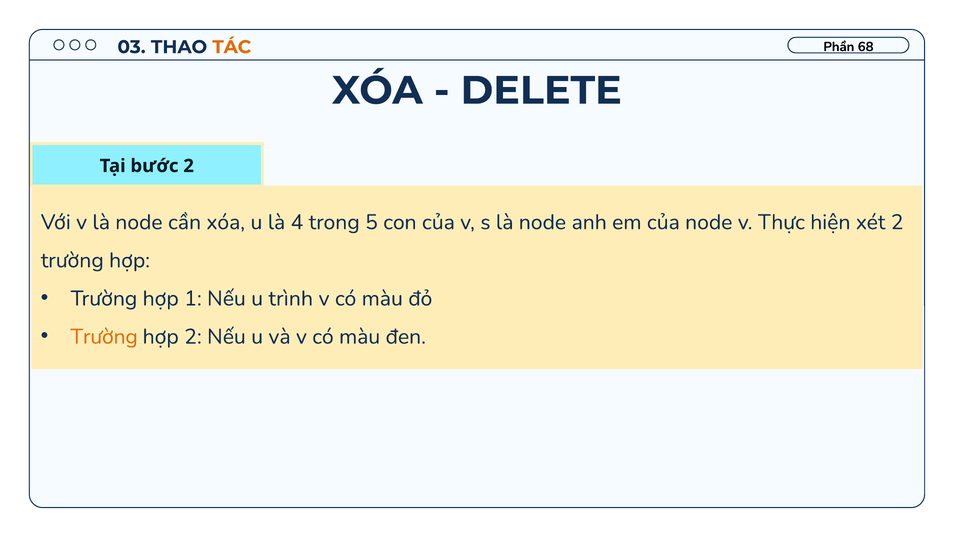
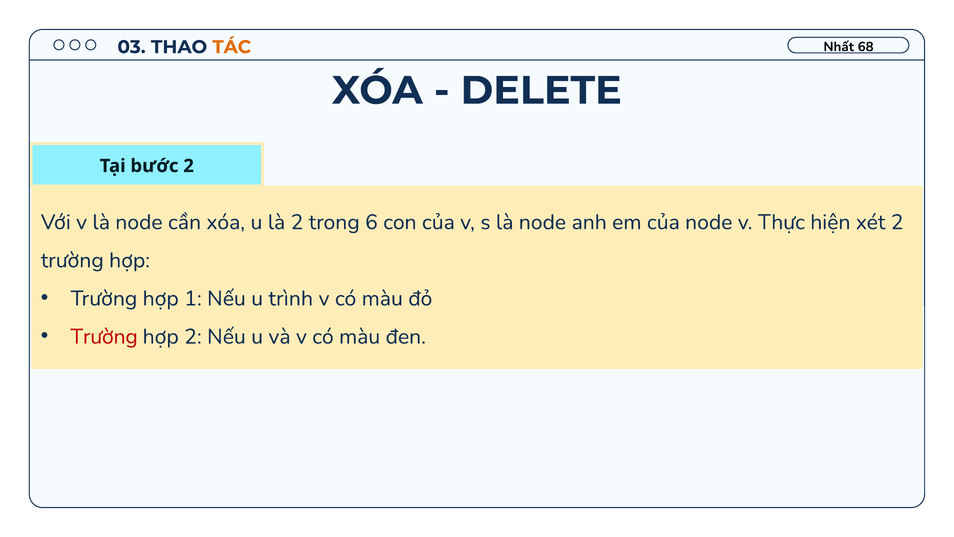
Phần: Phần -> Nhất
là 4: 4 -> 2
5: 5 -> 6
Trường at (104, 336) colour: orange -> red
